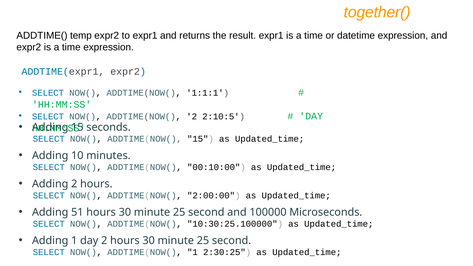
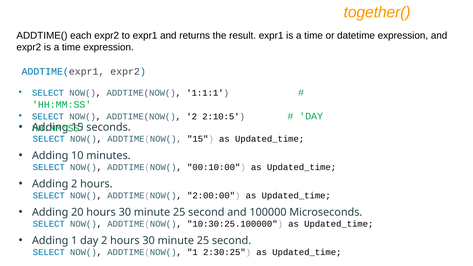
temp: temp -> each
51: 51 -> 20
